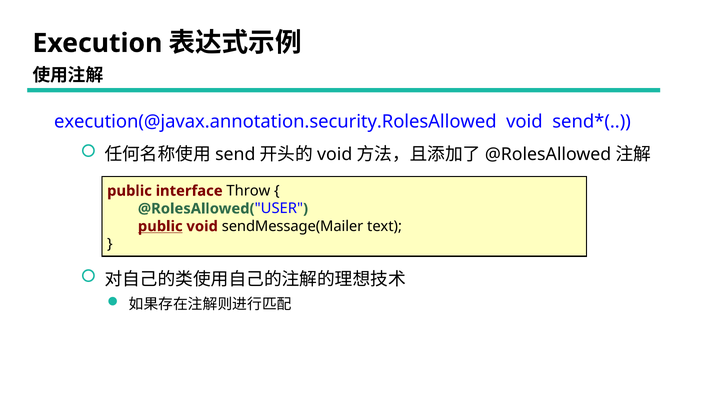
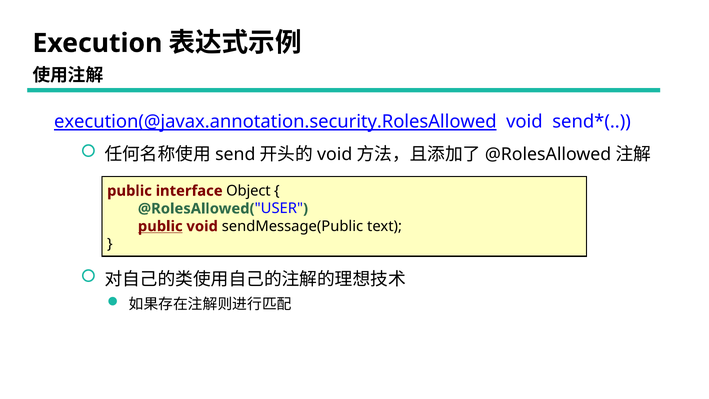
execution(@javax.annotation.security.RolesAllowed underline: none -> present
Throw: Throw -> Object
sendMessage(Mailer: sendMessage(Mailer -> sendMessage(Public
